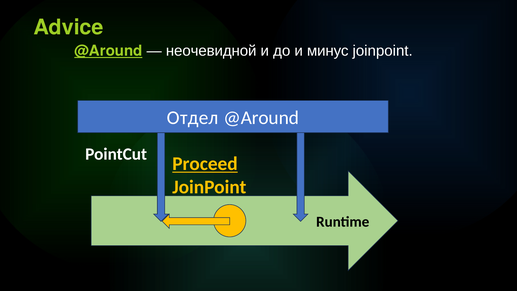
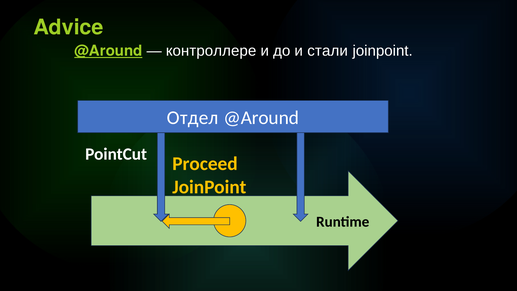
неочевидной: неочевидной -> контроллере
минус: минус -> стали
Proceed underline: present -> none
